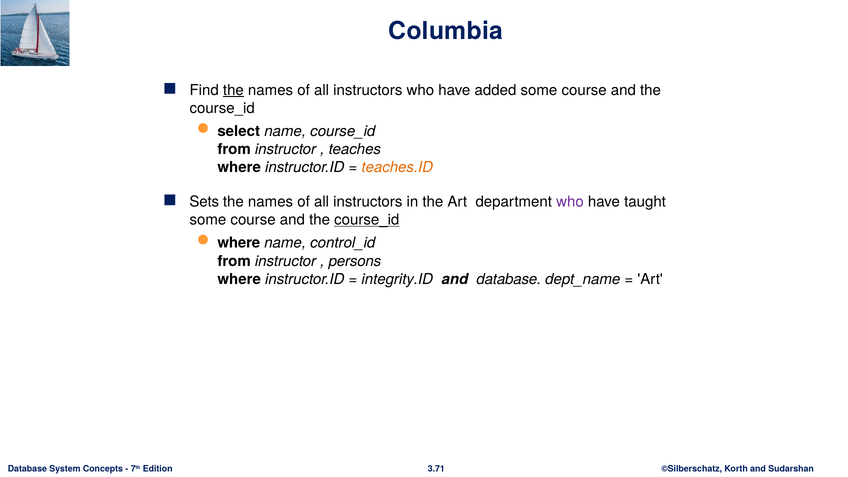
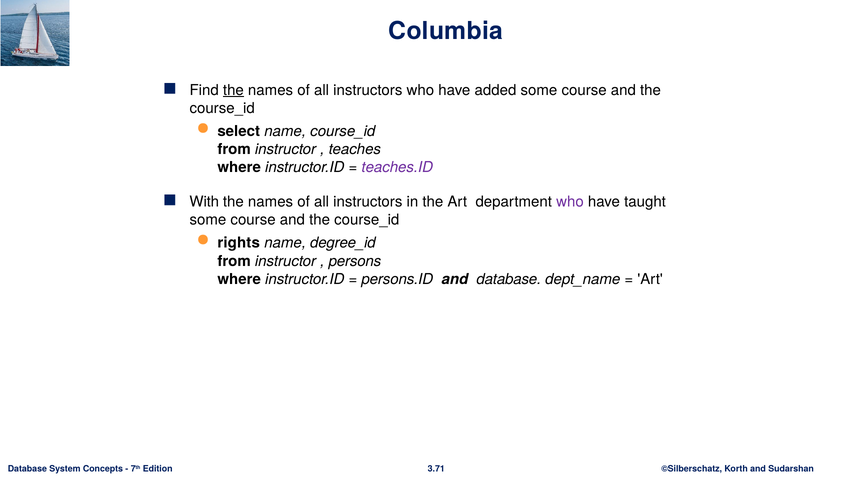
teaches.ID colour: orange -> purple
Sets: Sets -> With
course_id at (367, 220) underline: present -> none
where at (239, 243): where -> rights
control_id: control_id -> degree_id
integrity.ID: integrity.ID -> persons.ID
